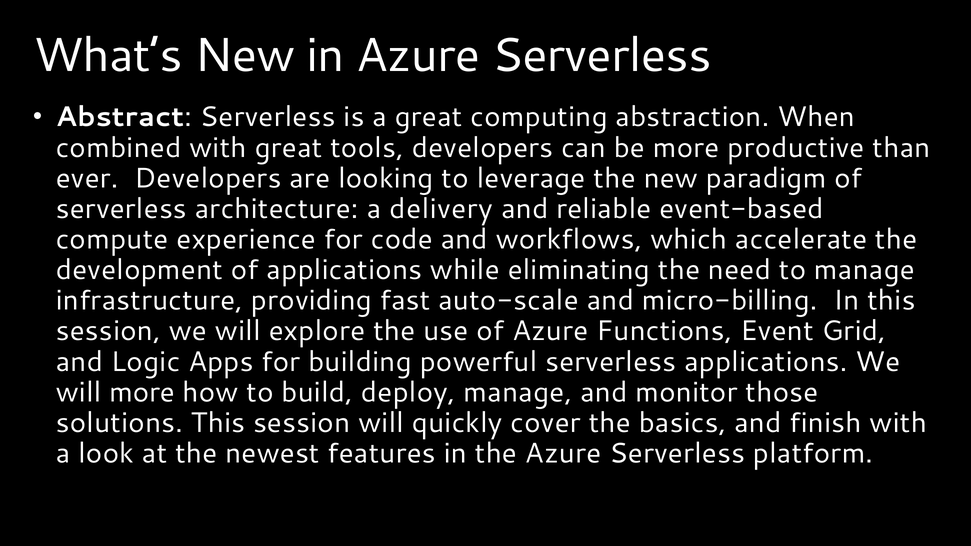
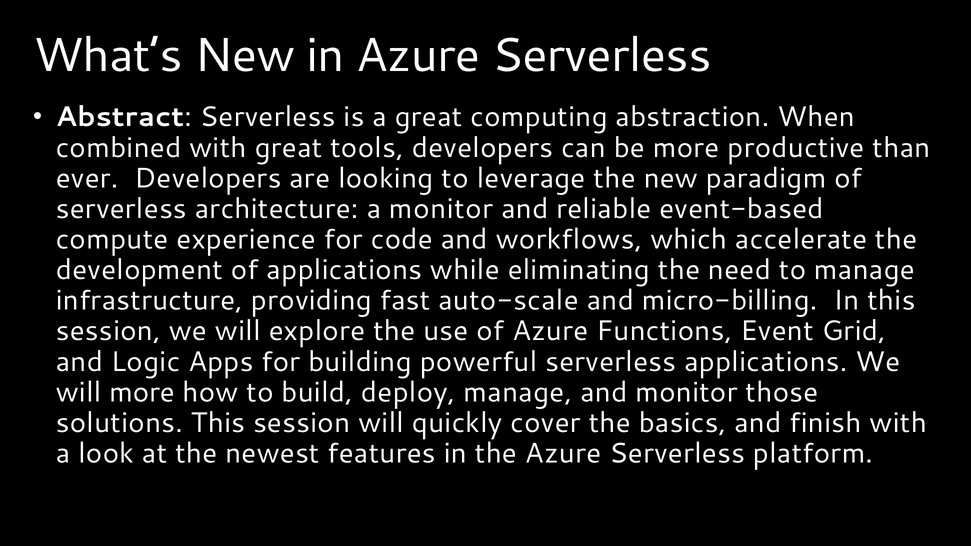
a delivery: delivery -> monitor
